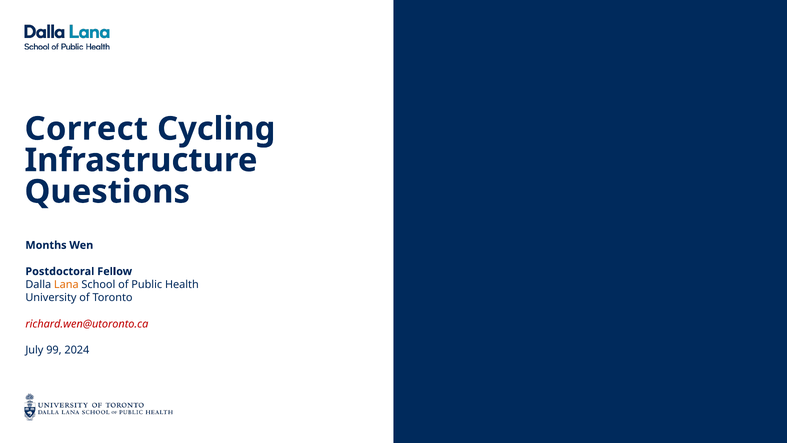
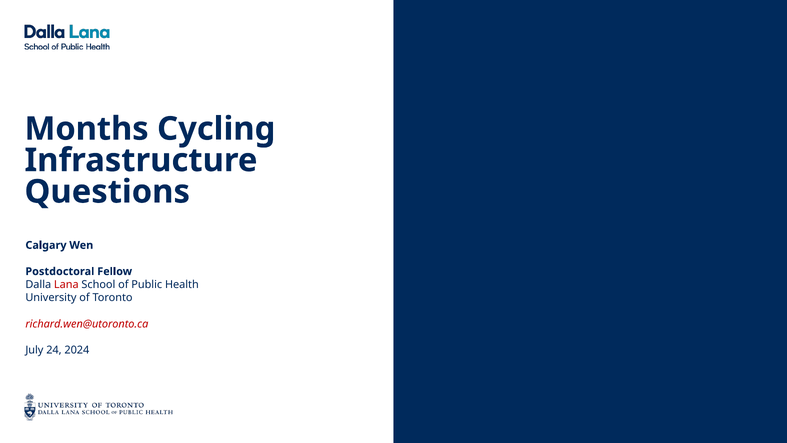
Correct: Correct -> Months
Months: Months -> Calgary
Lana colour: orange -> red
99: 99 -> 24
